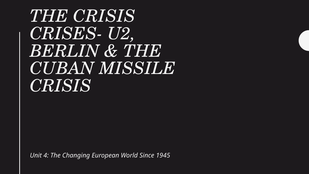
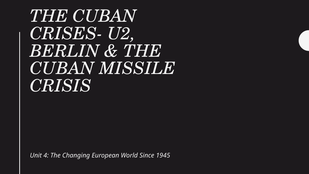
CRISIS at (104, 16): CRISIS -> CUBAN
